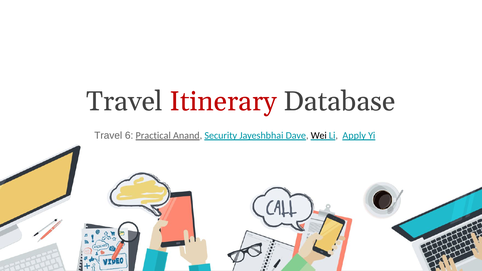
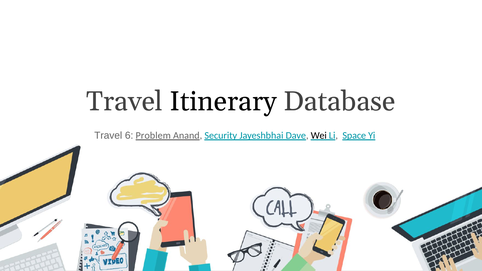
Itinerary colour: red -> black
Practical: Practical -> Problem
Apply: Apply -> Space
